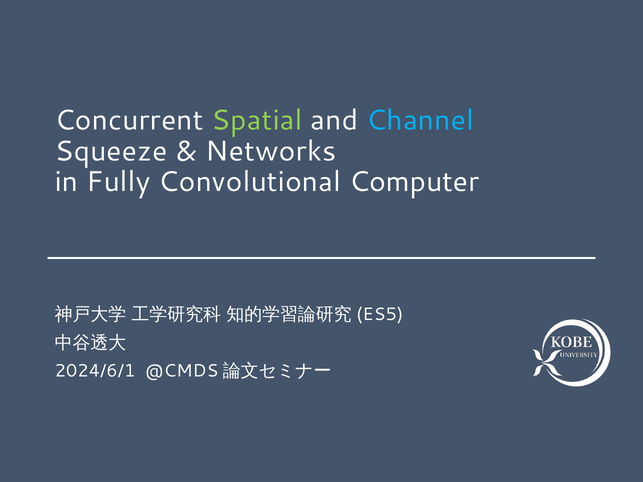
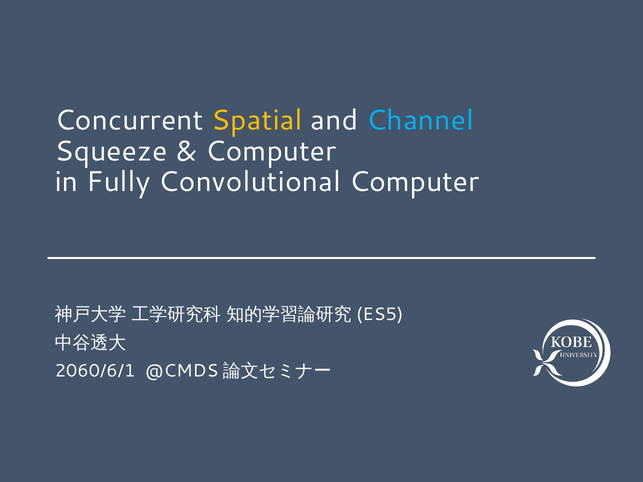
Spatial colour: light green -> yellow
Networks at (271, 151): Networks -> Computer
2024/6/1: 2024/6/1 -> 2060/6/1
